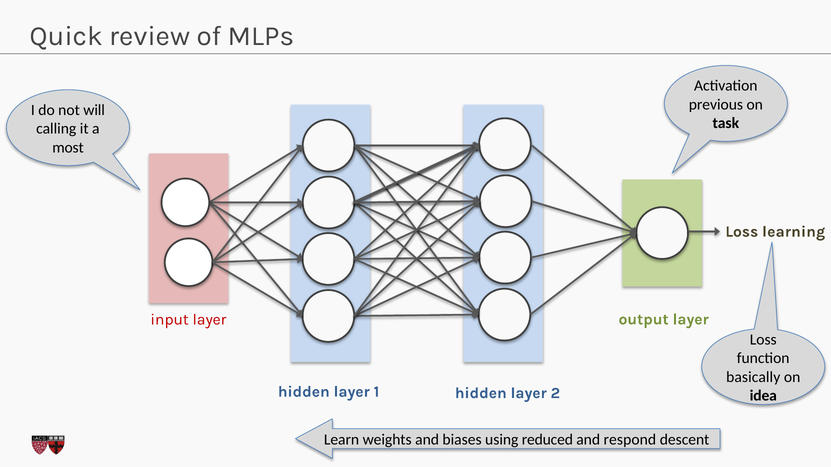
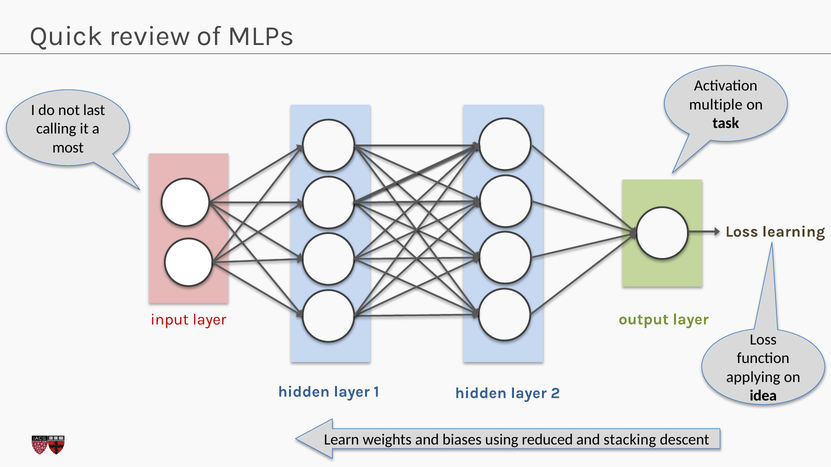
previous: previous -> multiple
will: will -> last
basically: basically -> applying
respond: respond -> stacking
